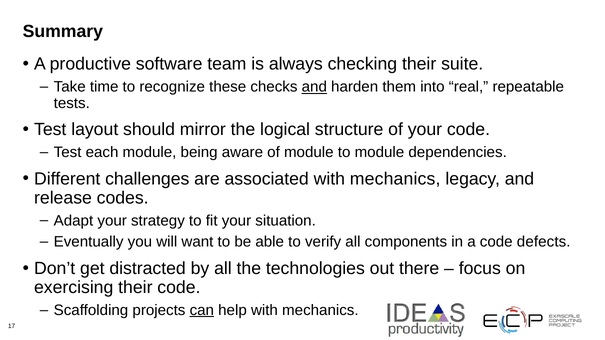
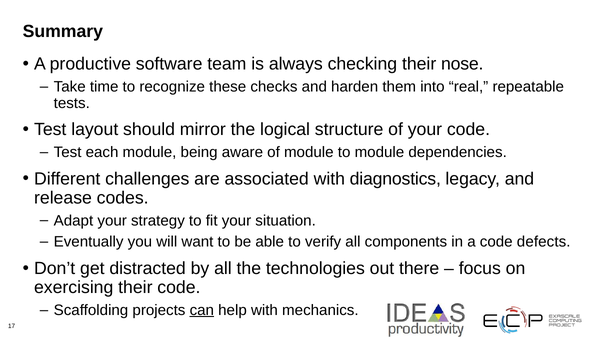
suite: suite -> nose
and at (314, 87) underline: present -> none
associated with mechanics: mechanics -> diagnostics
